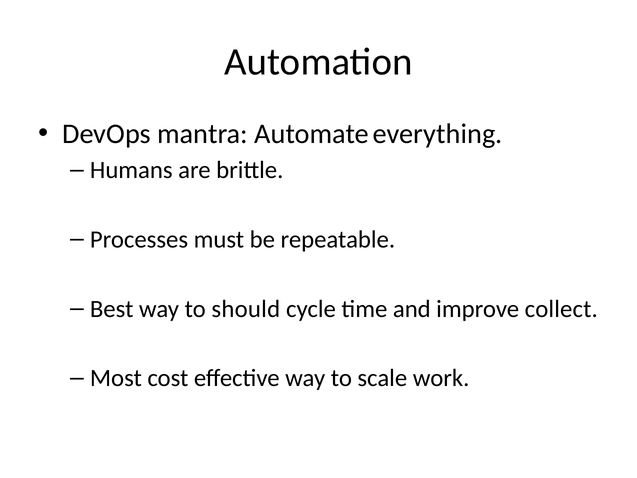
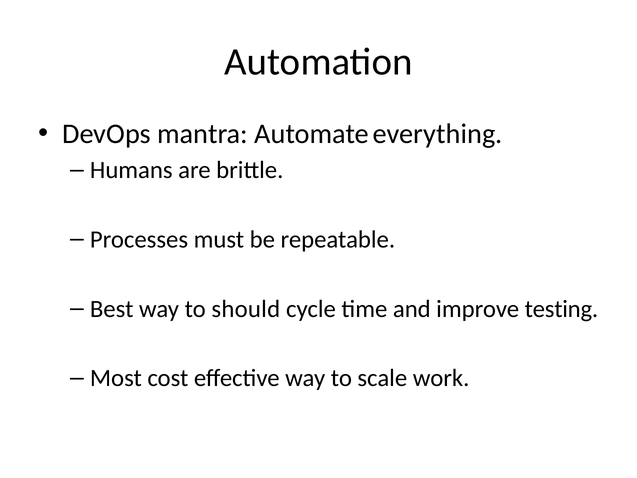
collect: collect -> testing
